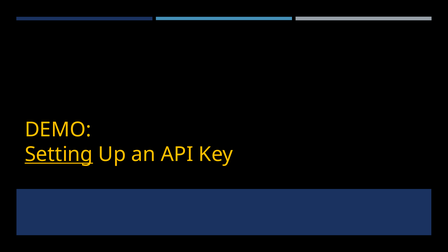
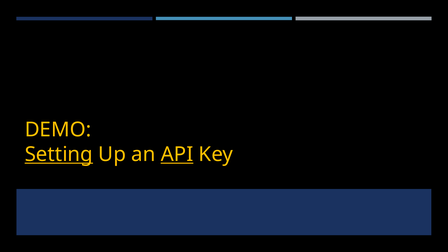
API underline: none -> present
